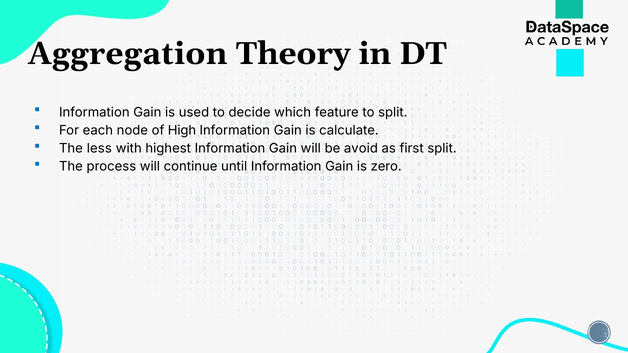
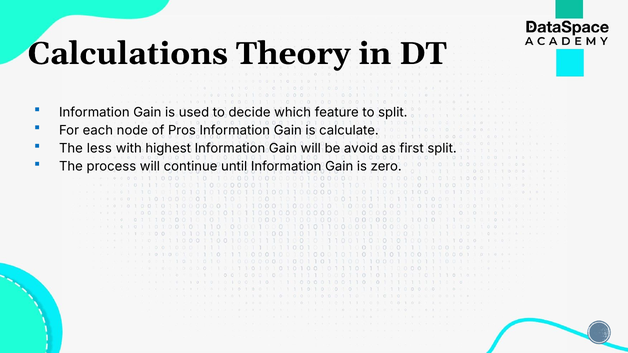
Aggregation: Aggregation -> Calculations
High: High -> Pros
